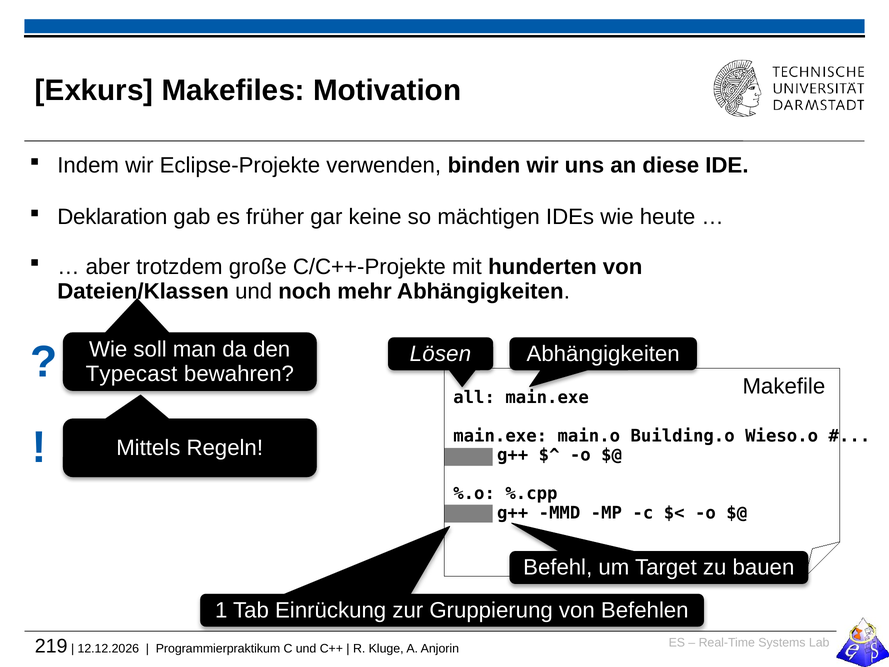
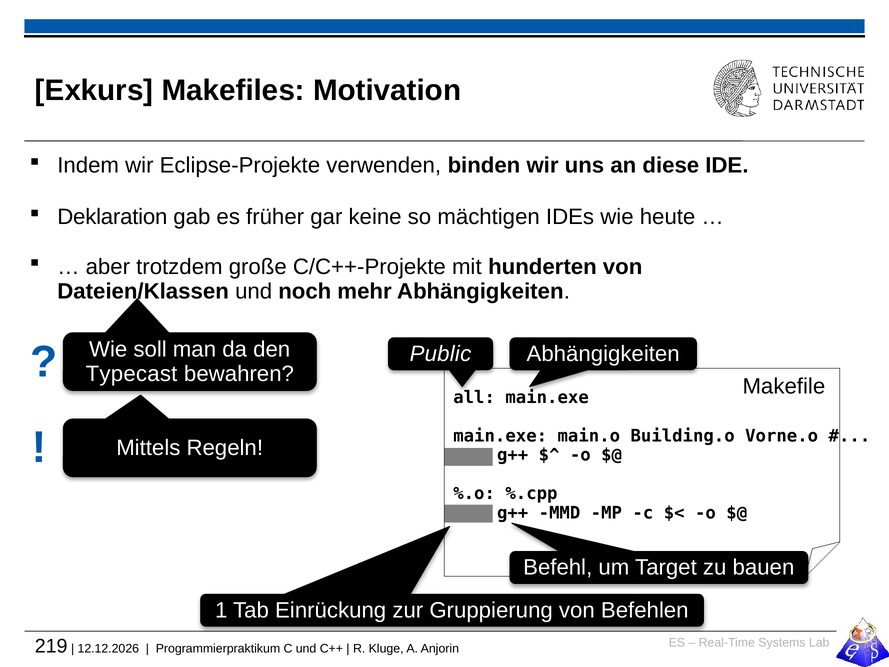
Lösen: Lösen -> Public
Wieso.o: Wieso.o -> Vorne.o
